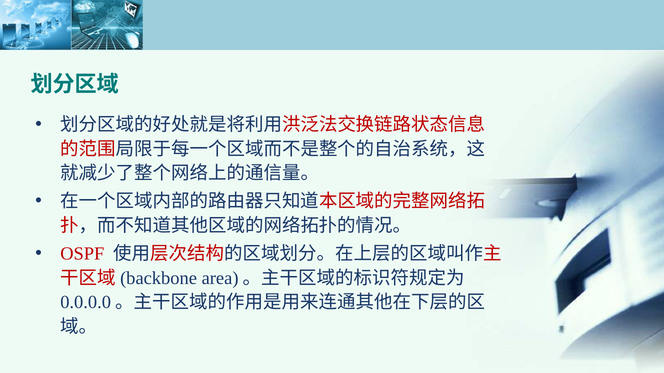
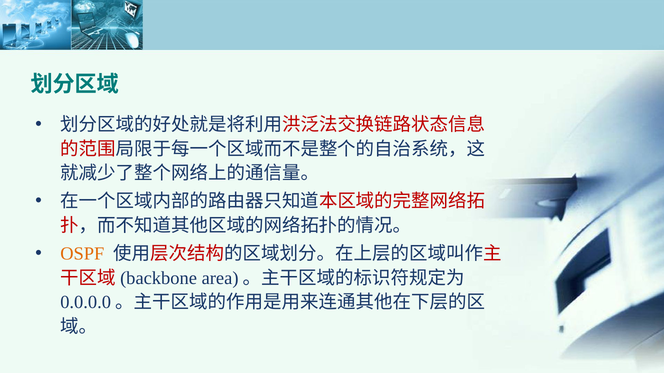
OSPF colour: red -> orange
